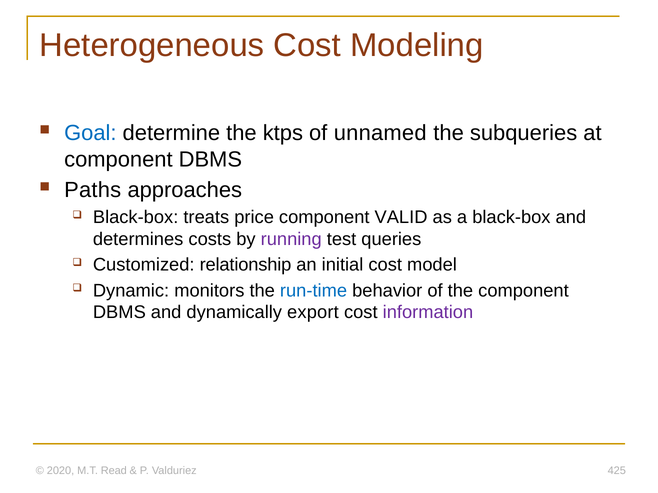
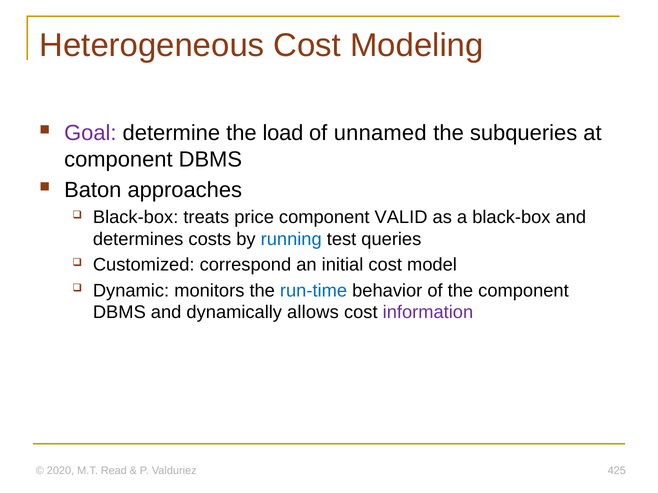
Goal colour: blue -> purple
ktps: ktps -> load
Paths: Paths -> Baton
running colour: purple -> blue
relationship: relationship -> correspond
export: export -> allows
